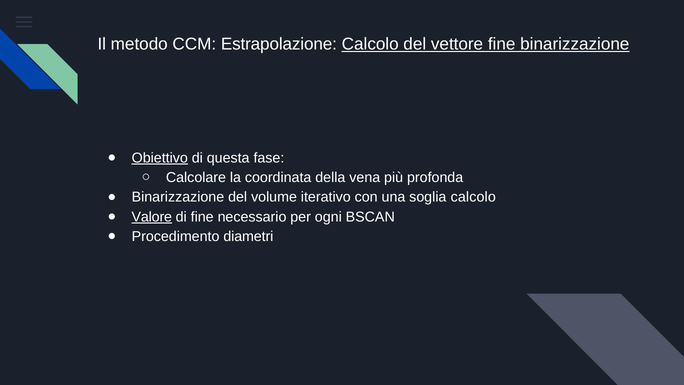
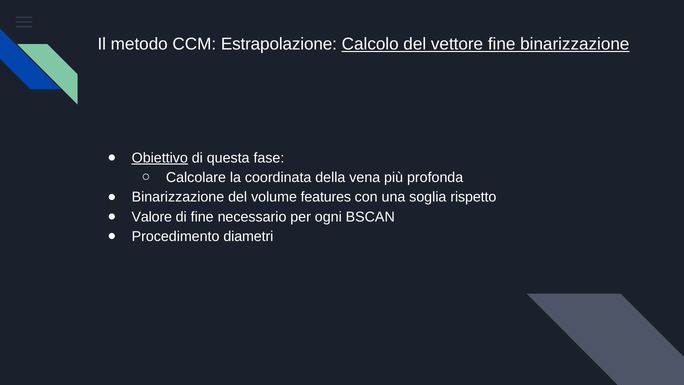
iterativo: iterativo -> features
soglia calcolo: calcolo -> rispetto
Valore underline: present -> none
